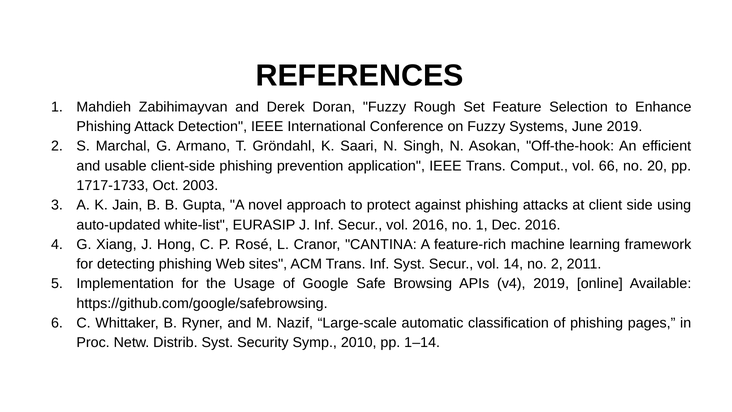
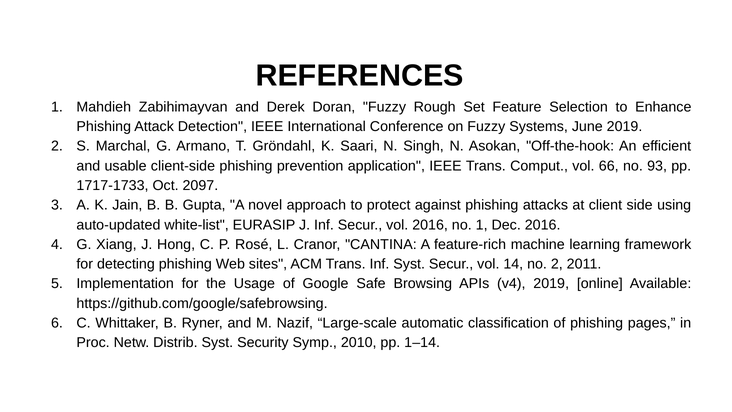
20: 20 -> 93
2003: 2003 -> 2097
